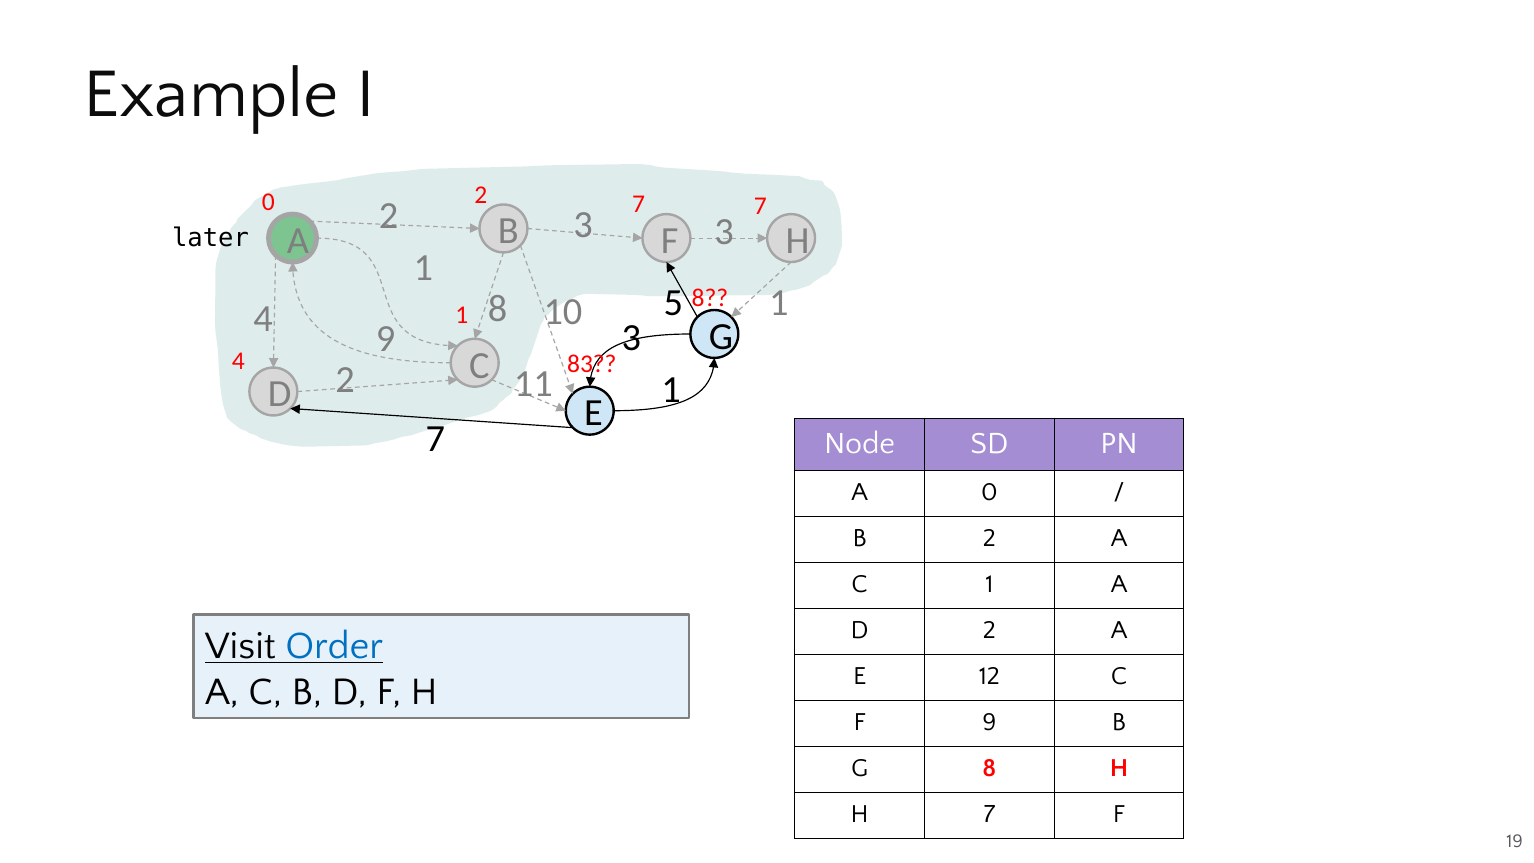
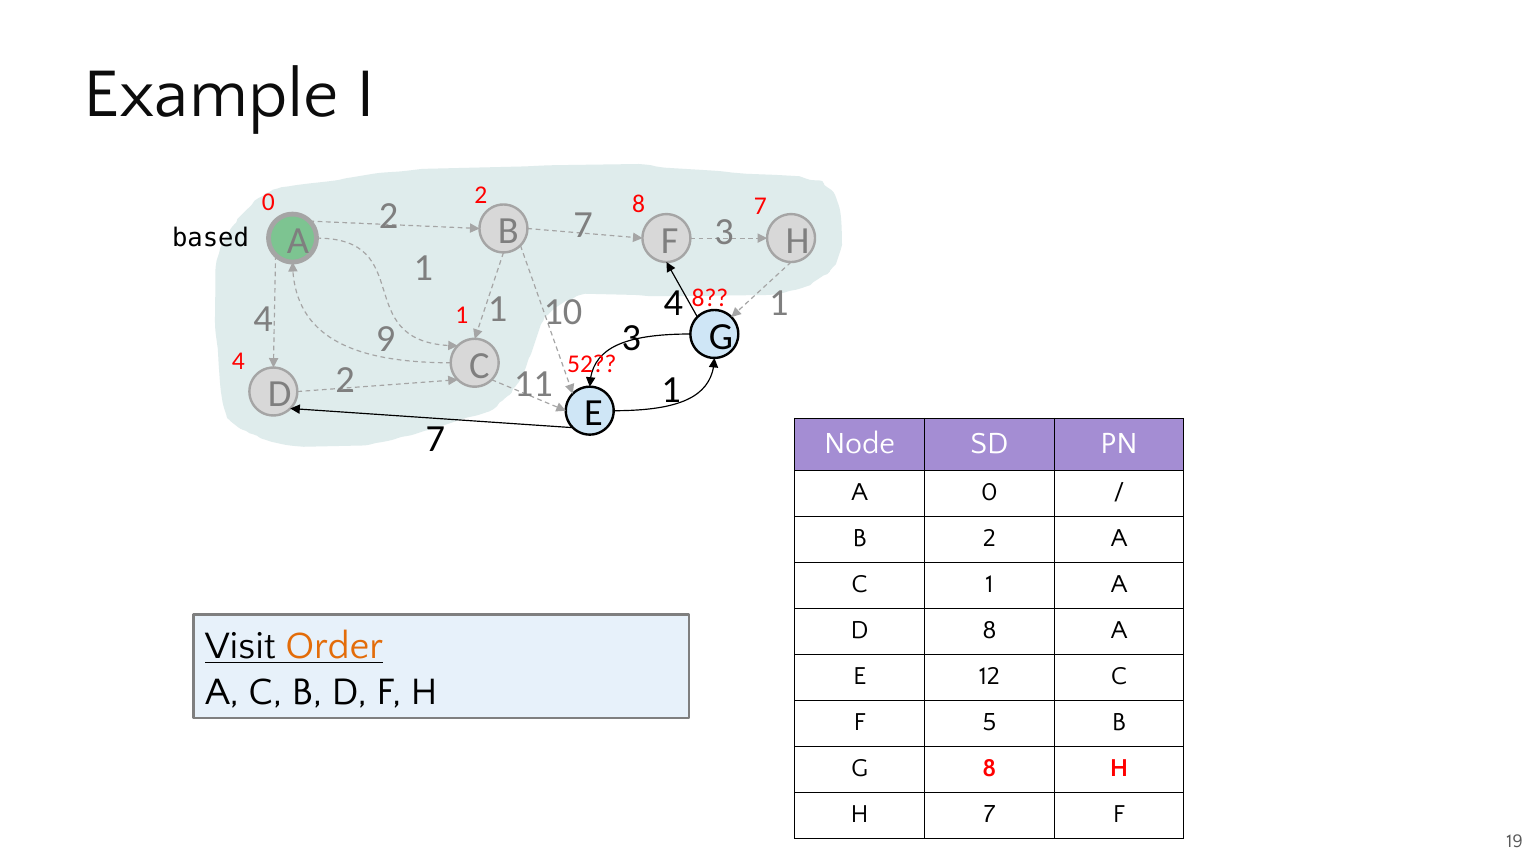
2 7: 7 -> 8
2 3: 3 -> 7
later: later -> based
10 5: 5 -> 4
8 at (498, 309): 8 -> 1
83: 83 -> 52
D 2: 2 -> 8
Order colour: blue -> orange
F 9: 9 -> 5
